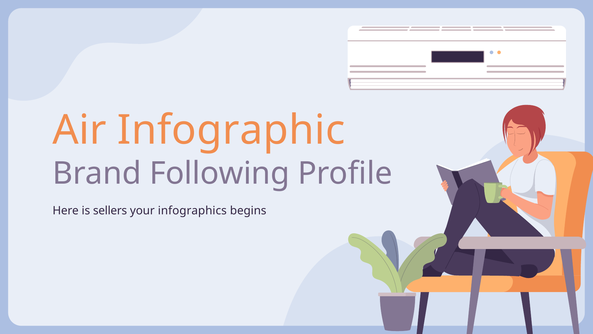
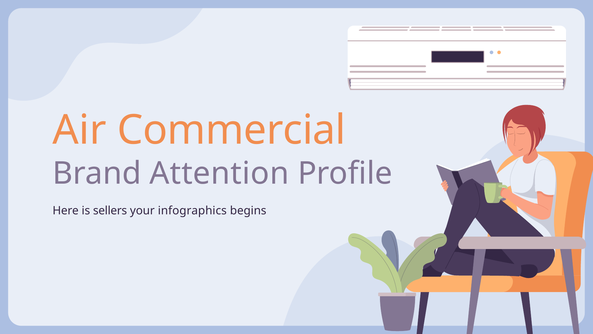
Infographic: Infographic -> Commercial
Following: Following -> Attention
